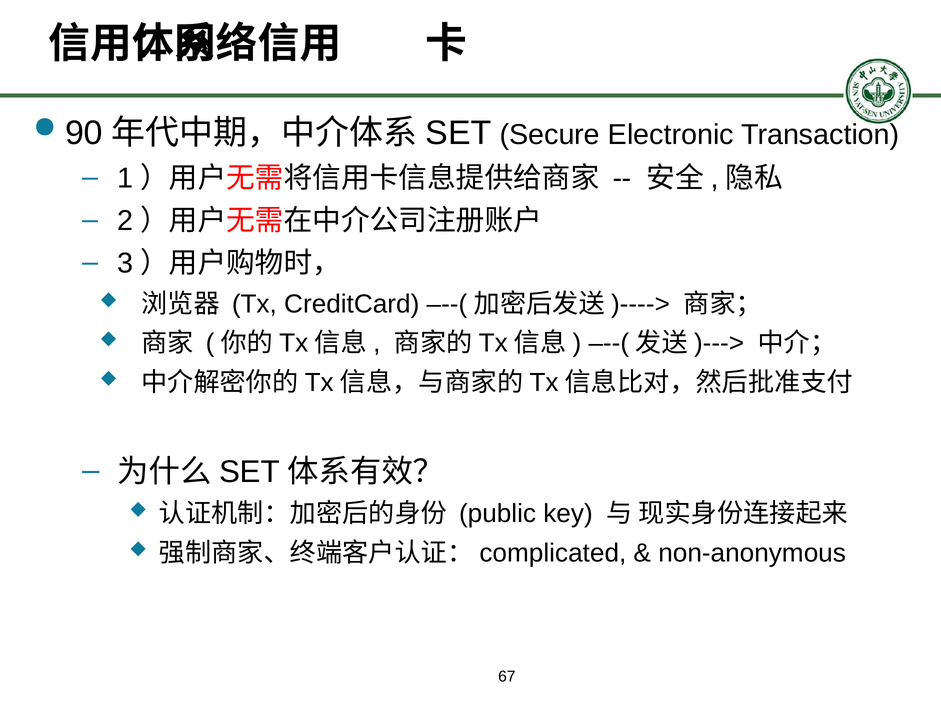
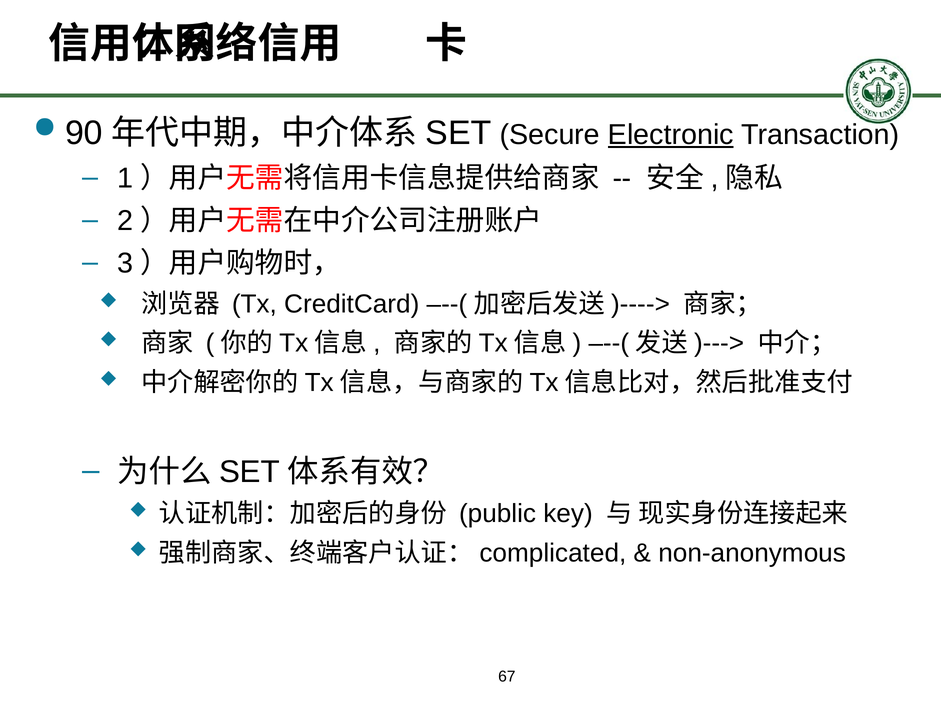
Electronic underline: none -> present
